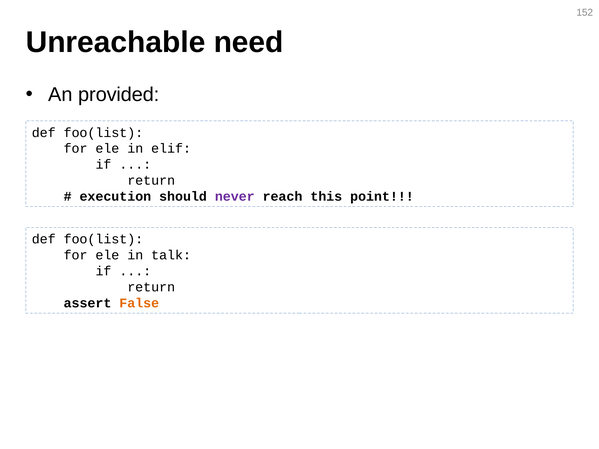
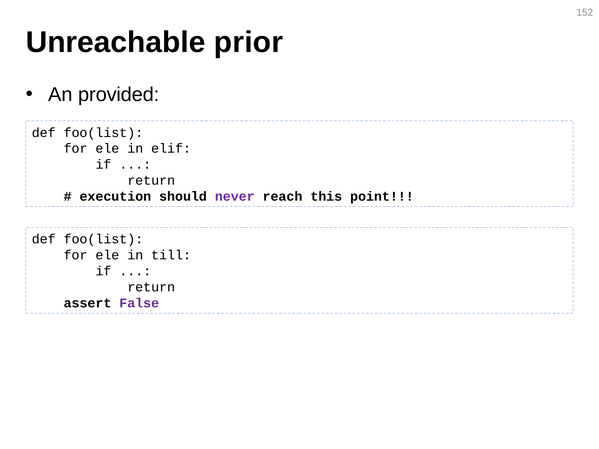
need: need -> prior
talk: talk -> till
False colour: orange -> purple
